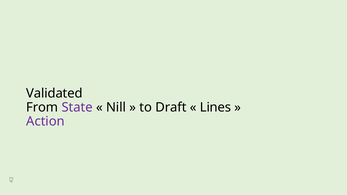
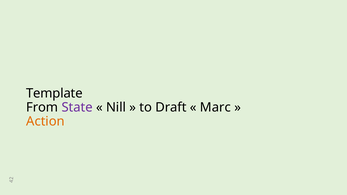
Validated: Validated -> Template
Lines: Lines -> Marc
Action colour: purple -> orange
